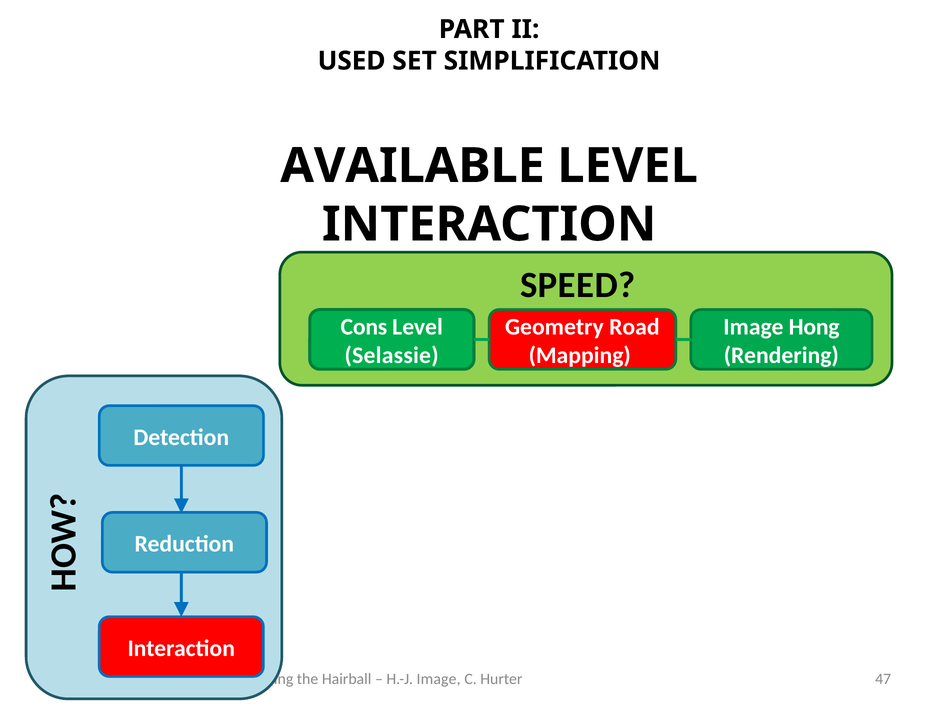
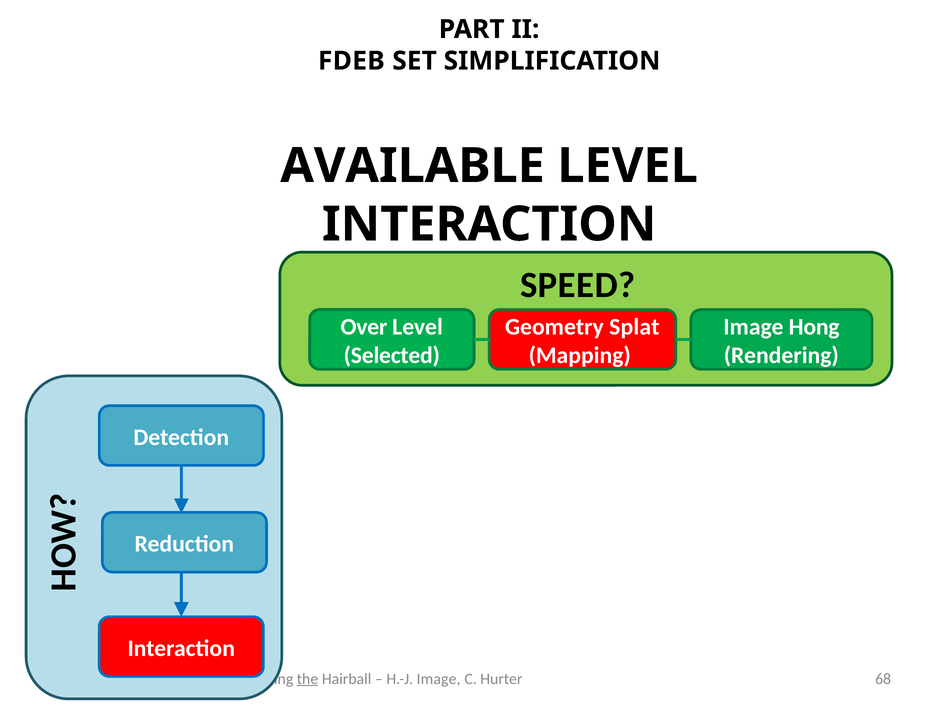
USED: USED -> FDEB
Cons: Cons -> Over
Road: Road -> Splat
Selassie: Selassie -> Selected
the underline: none -> present
47: 47 -> 68
